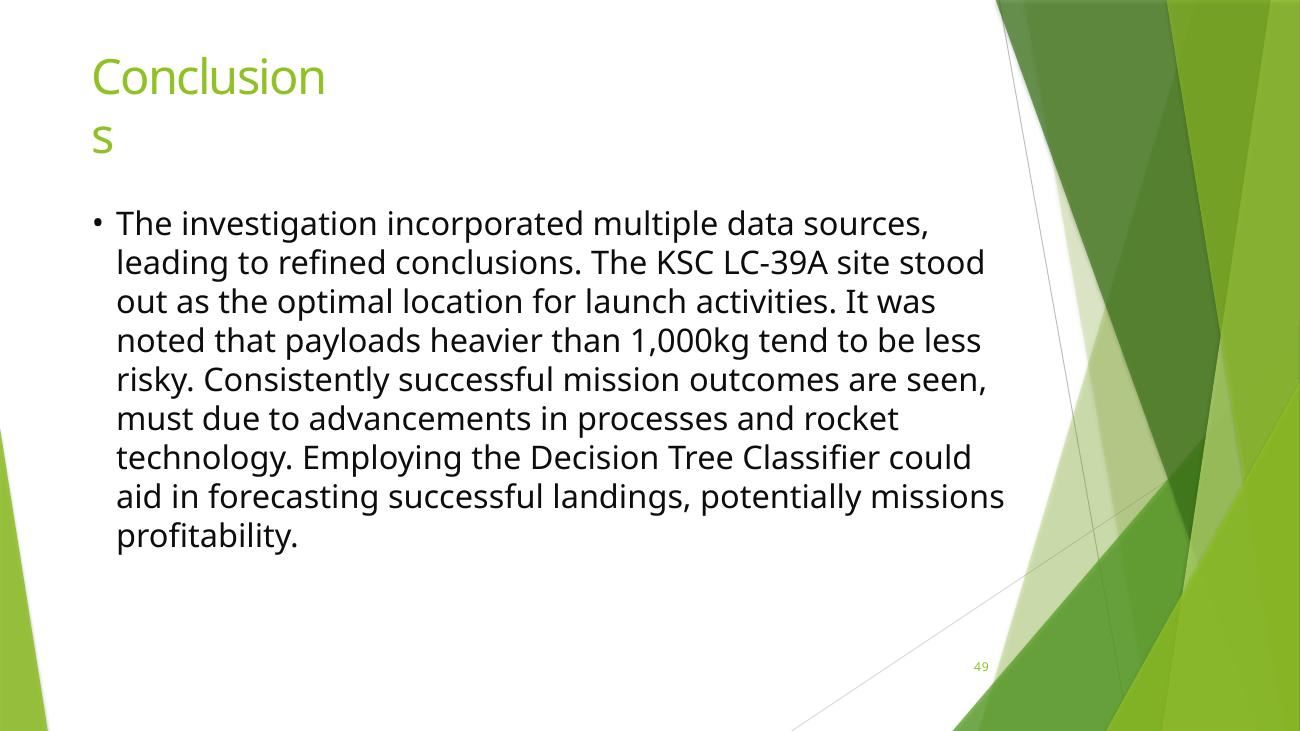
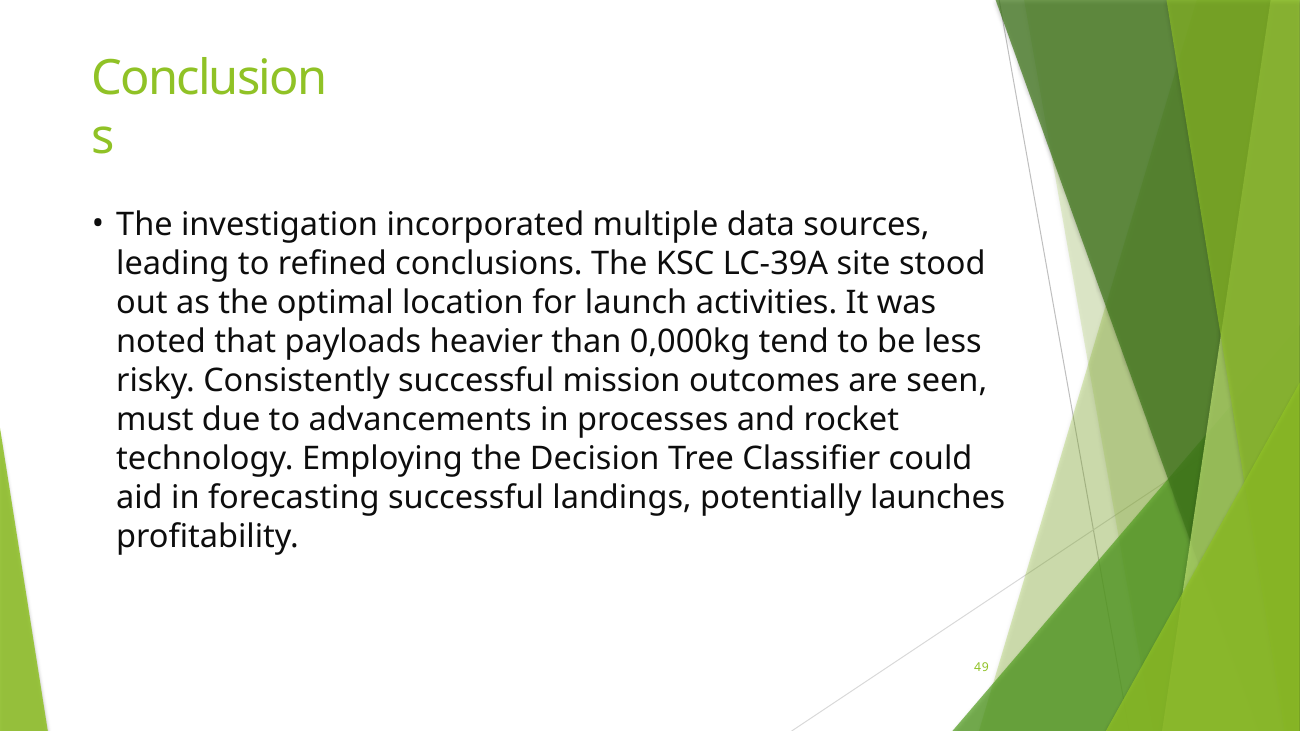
1,000kg: 1,000kg -> 0,000kg
missions: missions -> launches
